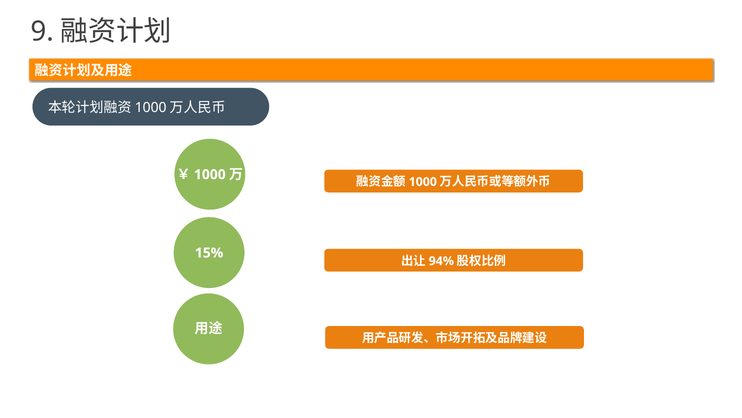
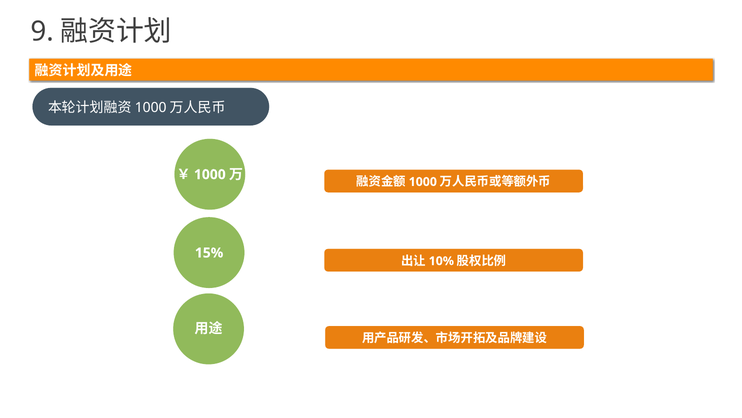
94%: 94% -> 10%
